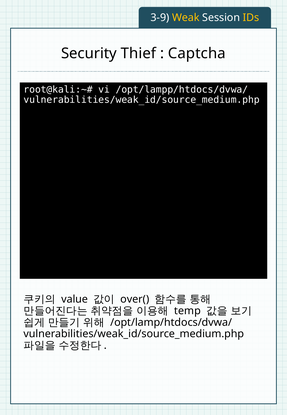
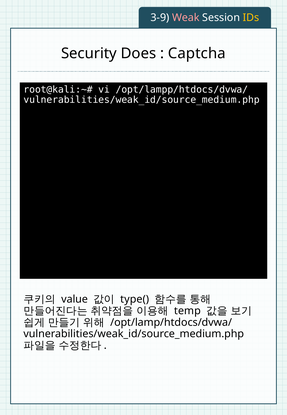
Weak colour: yellow -> pink
Thief: Thief -> Does
over(: over( -> type(
